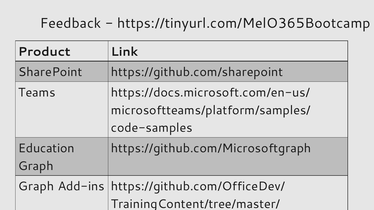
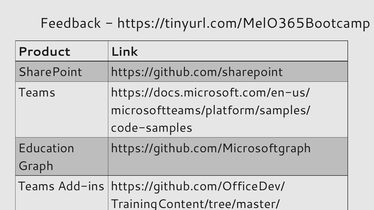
Graph at (36, 187): Graph -> Teams
